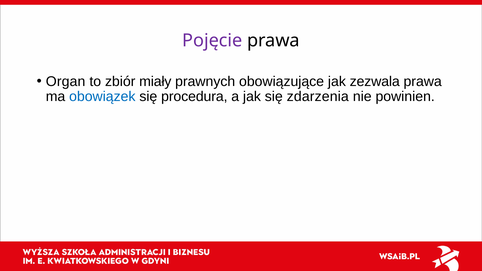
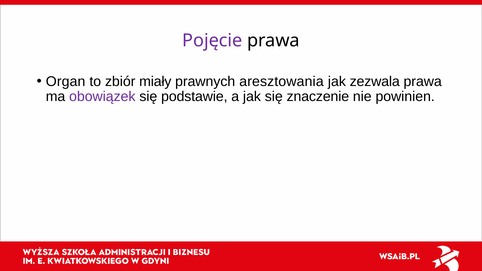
obowiązujące: obowiązujące -> aresztowania
obowiązek colour: blue -> purple
procedura: procedura -> podstawie
zdarzenia: zdarzenia -> znaczenie
